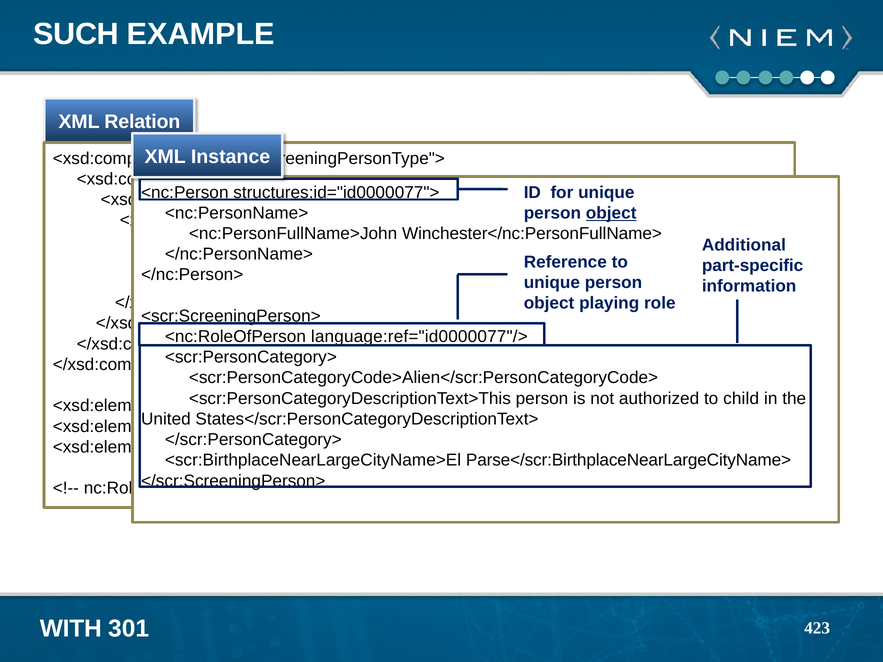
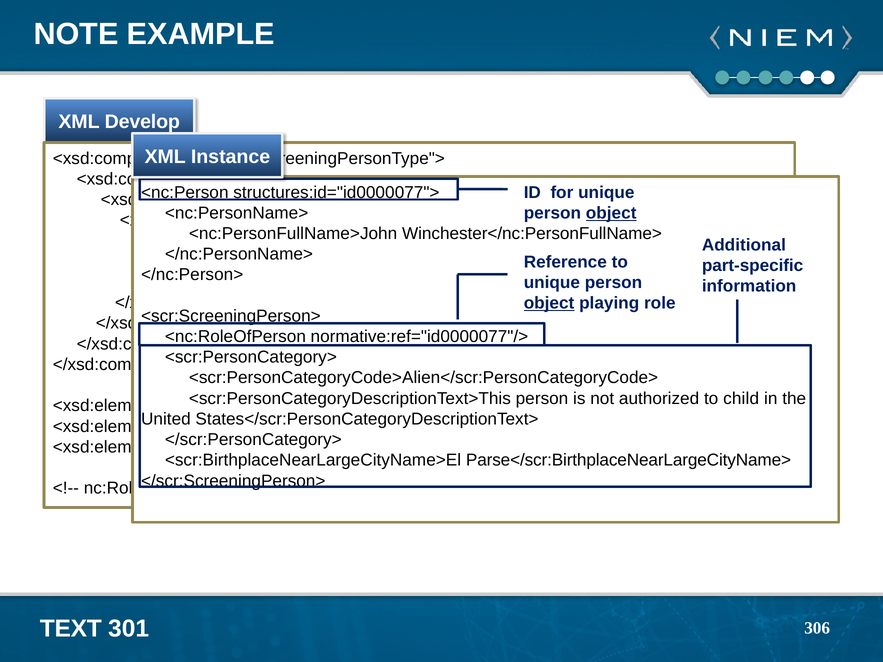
SUCH: SUCH -> NOTE
Relation: Relation -> Develop
object at (549, 303) underline: none -> present
language:ref="id0000077"/>: language:ref="id0000077"/> -> normative:ref="id0000077"/>
WITH: WITH -> TEXT
423: 423 -> 306
